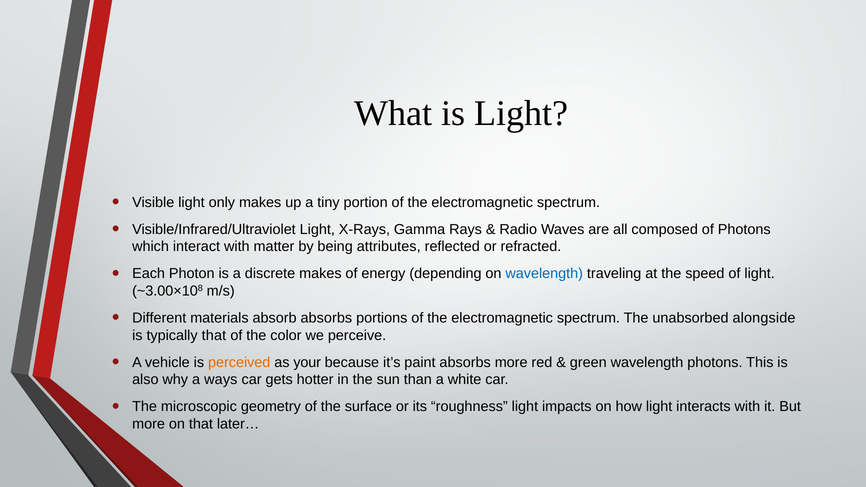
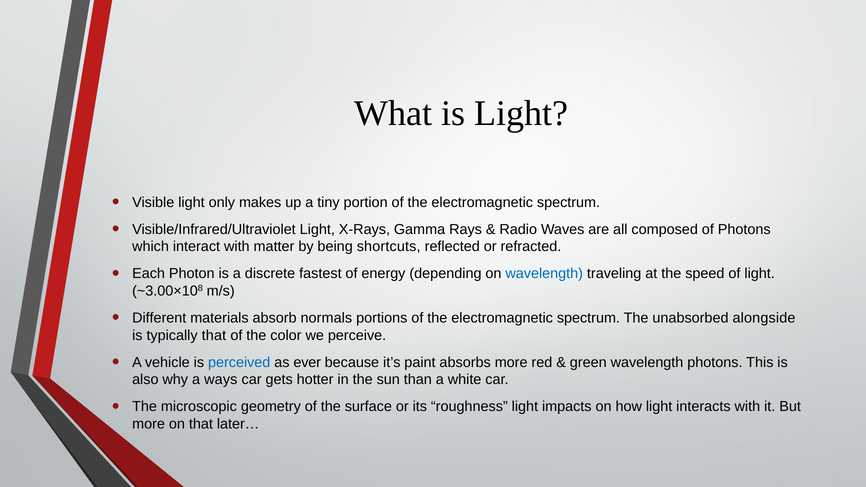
attributes: attributes -> shortcuts
discrete makes: makes -> fastest
absorb absorbs: absorbs -> normals
perceived colour: orange -> blue
your: your -> ever
